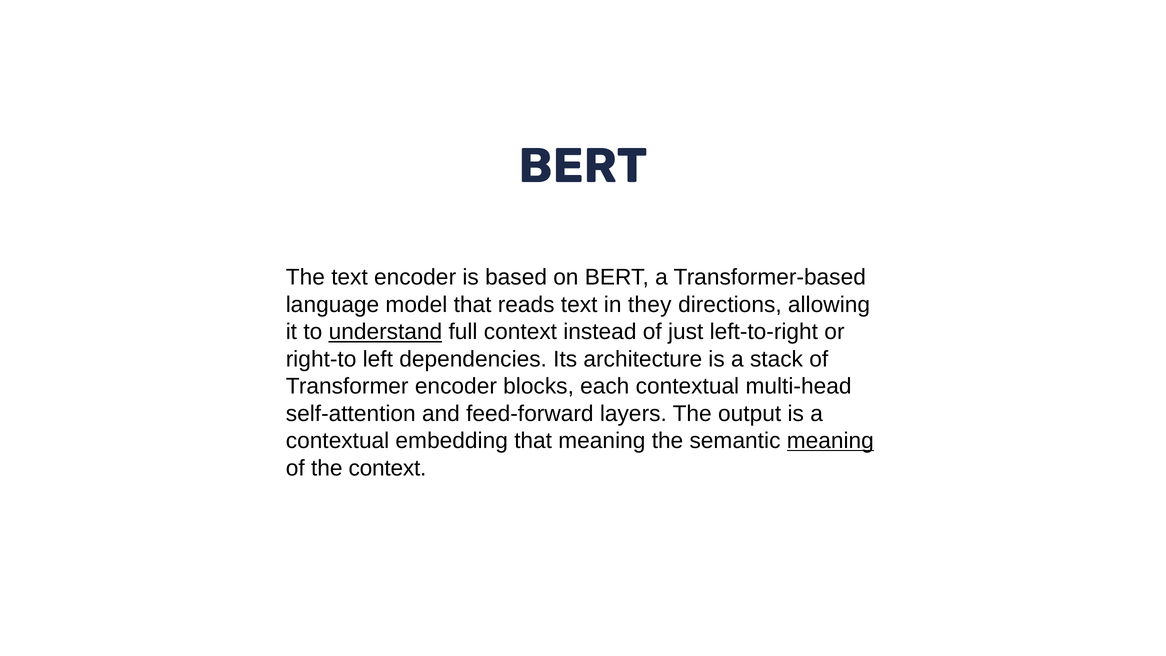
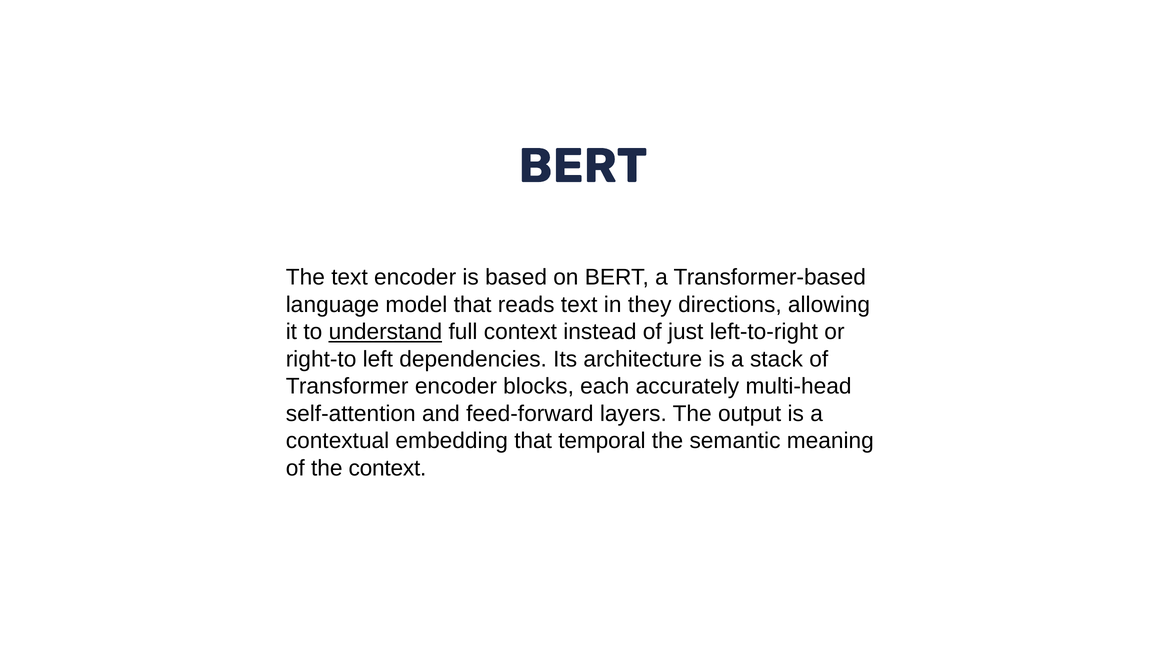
each contextual: contextual -> accurately
that meaning: meaning -> temporal
meaning at (830, 441) underline: present -> none
